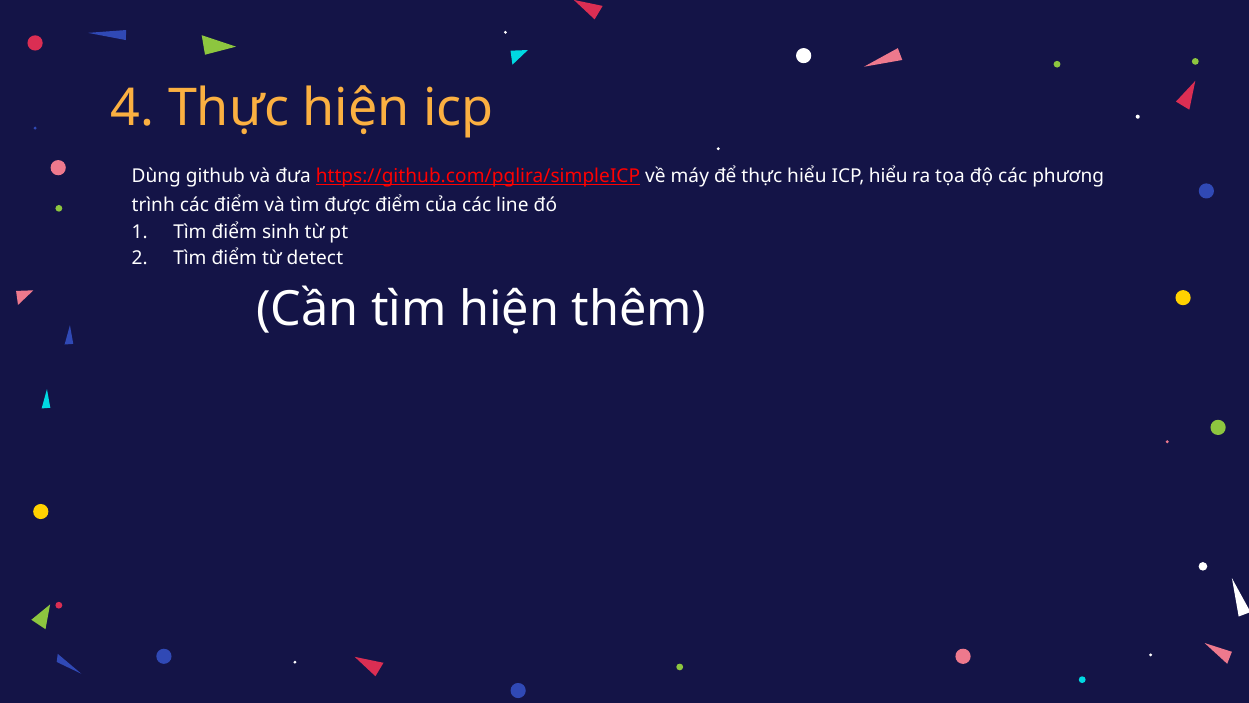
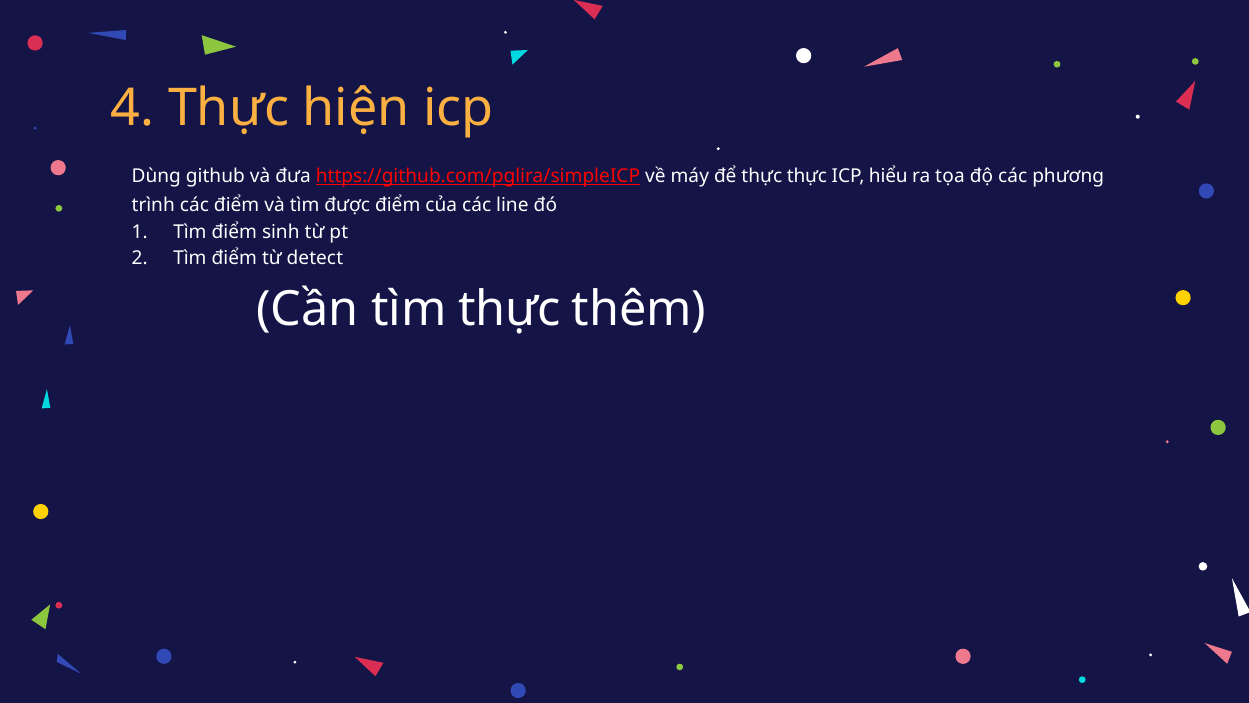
thực hiểu: hiểu -> thực
tìm hiện: hiện -> thực
